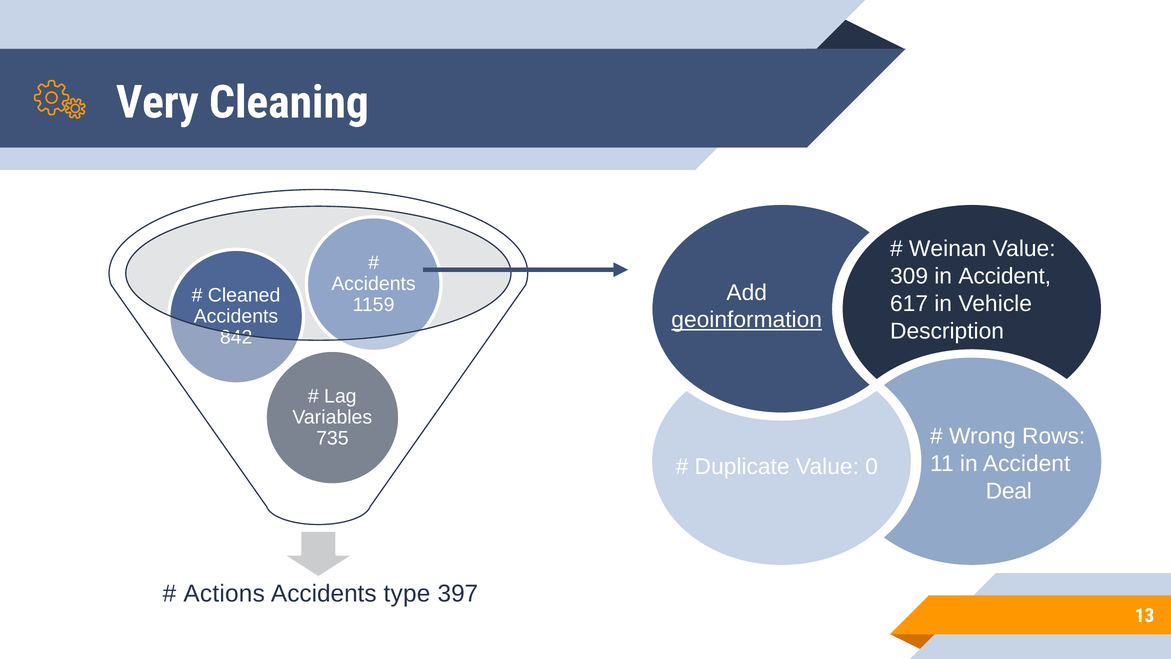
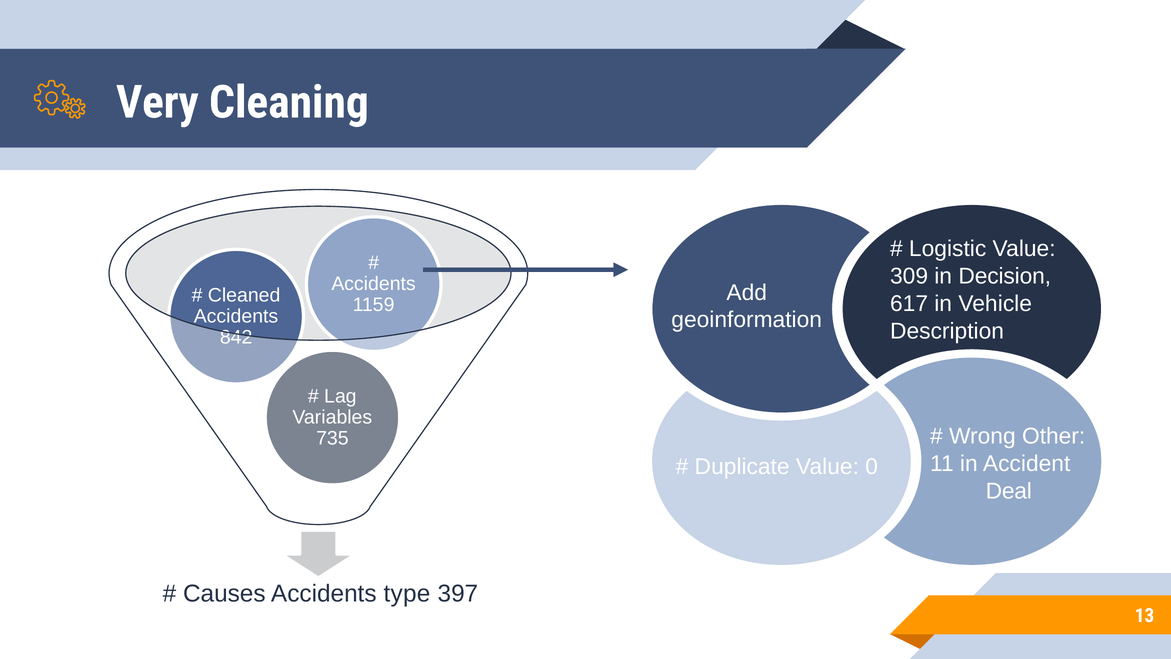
Weinan: Weinan -> Logistic
309 in Accident: Accident -> Decision
geoinformation underline: present -> none
Rows: Rows -> Other
Actions: Actions -> Causes
